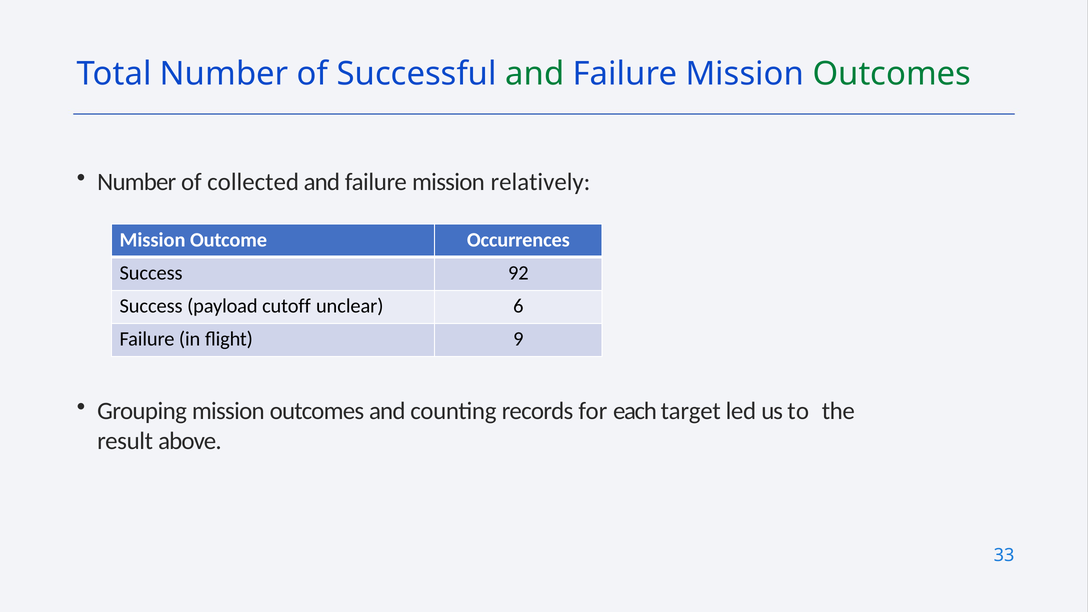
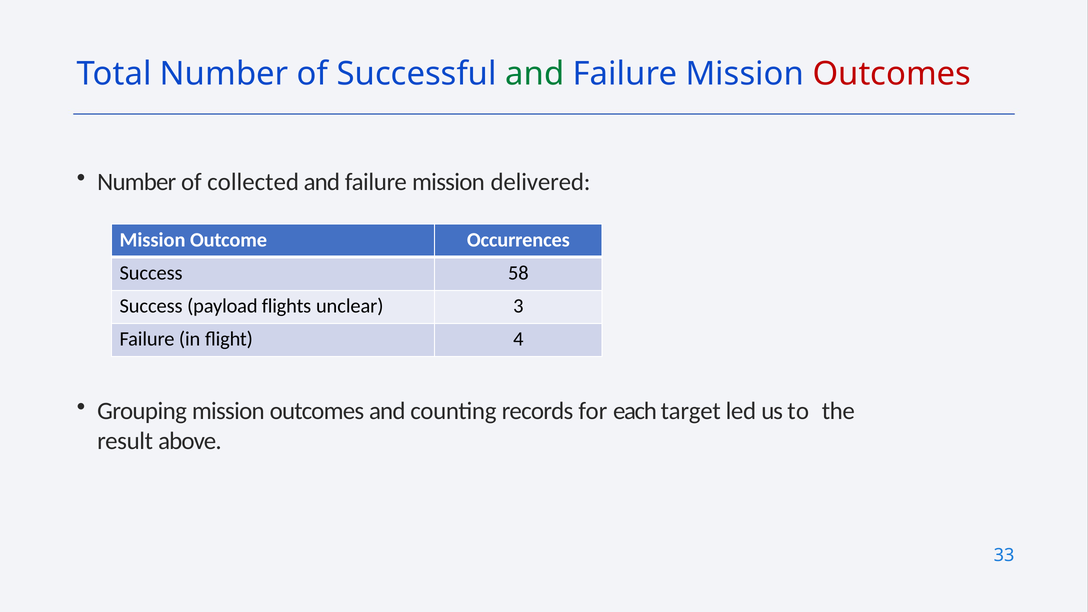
Outcomes at (892, 74) colour: green -> red
relatively: relatively -> delivered
92: 92 -> 58
cutoff: cutoff -> flights
6: 6 -> 3
9: 9 -> 4
